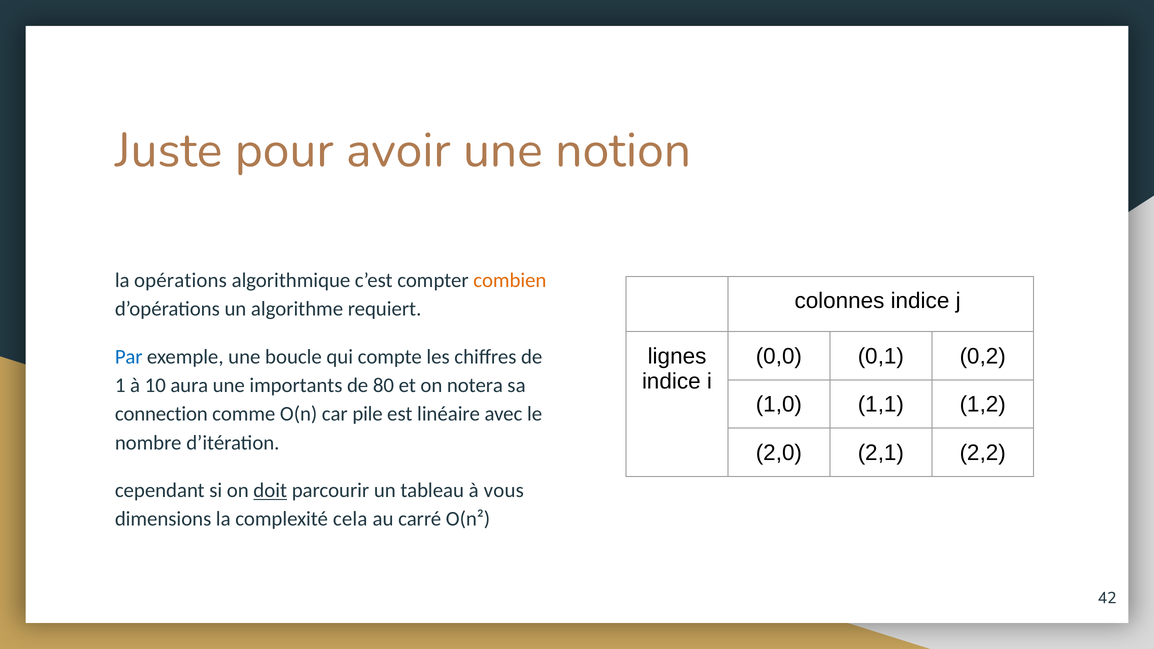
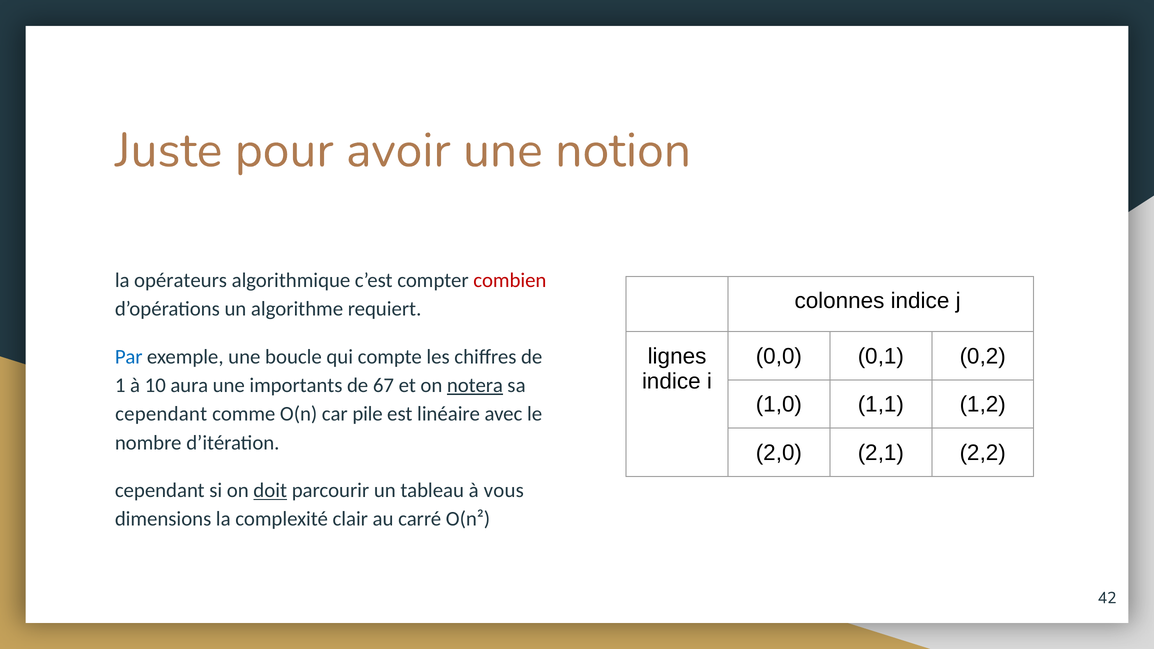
opérations: opérations -> opérateurs
combien colour: orange -> red
80: 80 -> 67
notera underline: none -> present
connection at (161, 414): connection -> cependant
cela: cela -> clair
